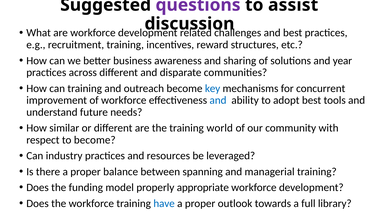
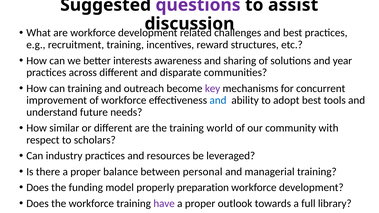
business: business -> interests
key colour: blue -> purple
to become: become -> scholars
spanning: spanning -> personal
appropriate: appropriate -> preparation
have colour: blue -> purple
